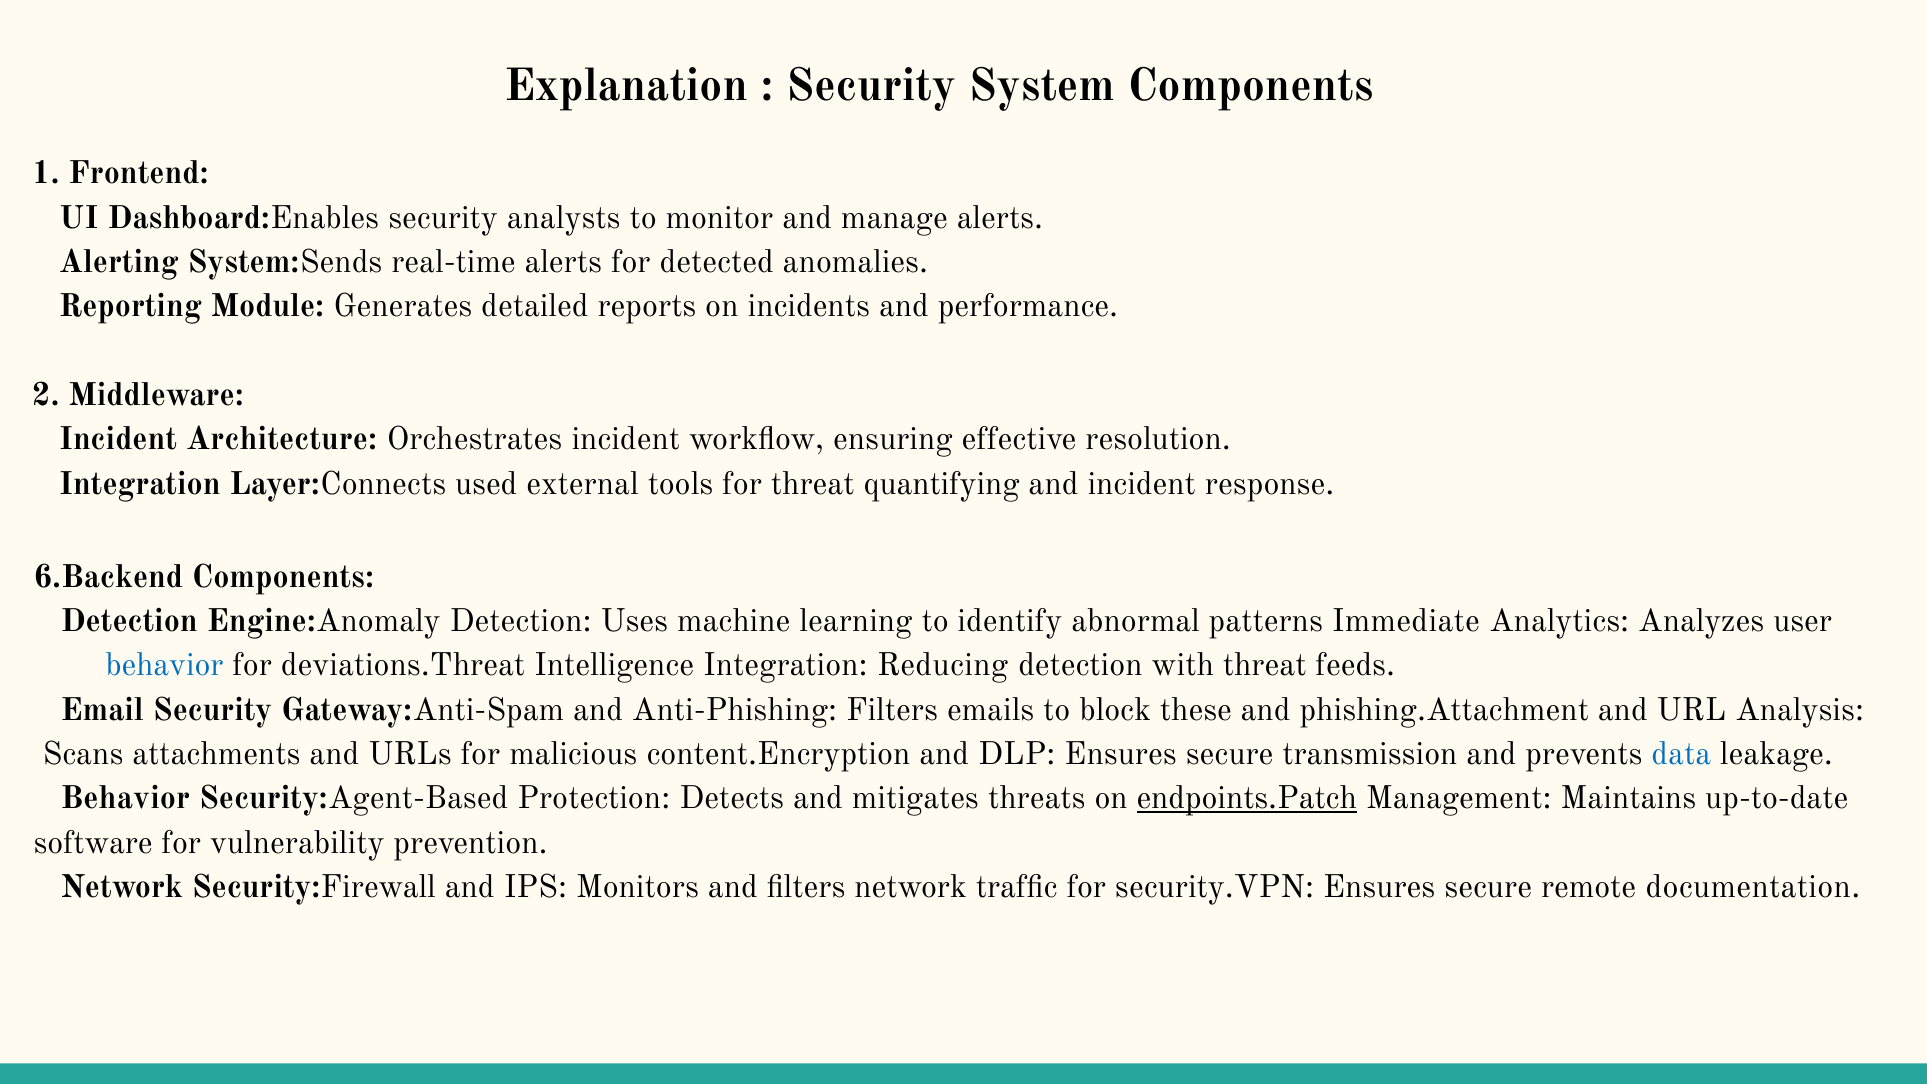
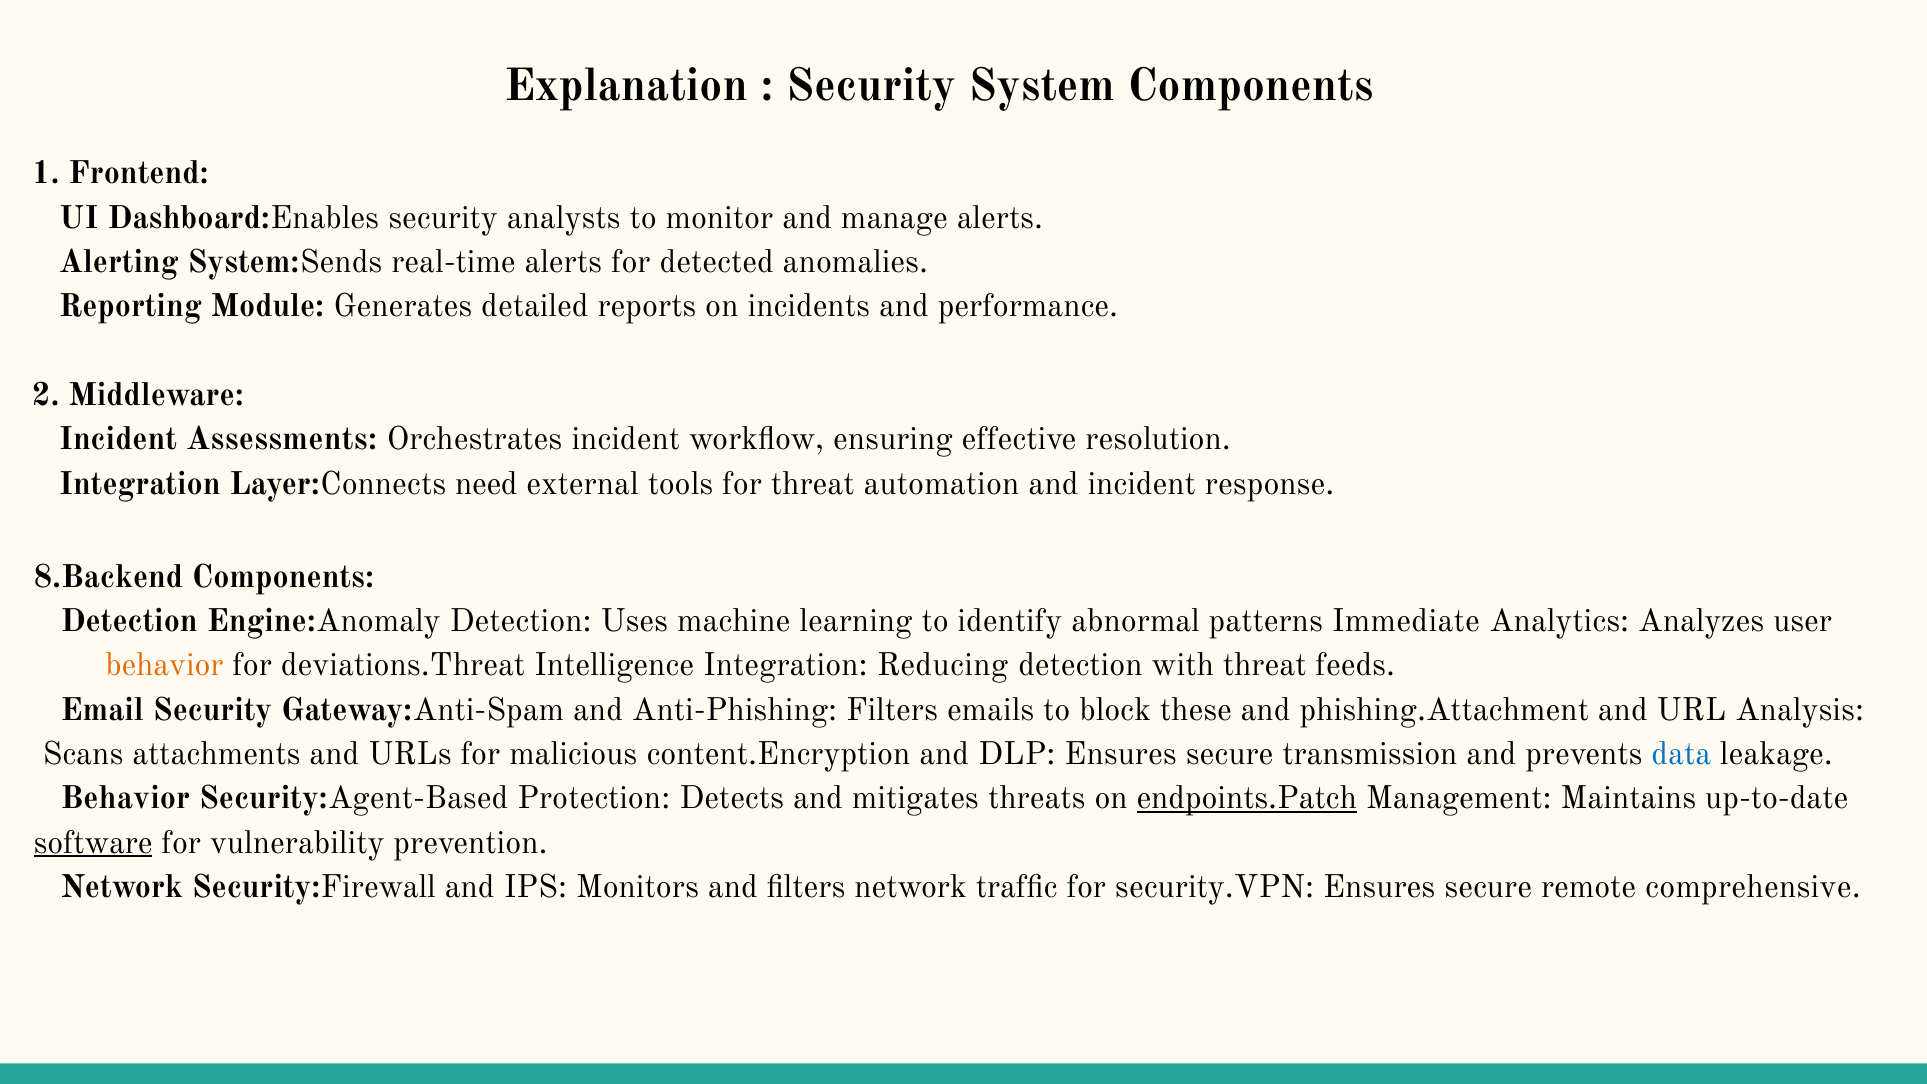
Architecture: Architecture -> Assessments
used: used -> need
quantifying: quantifying -> automation
6.Backend: 6.Backend -> 8.Backend
behavior at (164, 665) colour: blue -> orange
software underline: none -> present
documentation: documentation -> comprehensive
